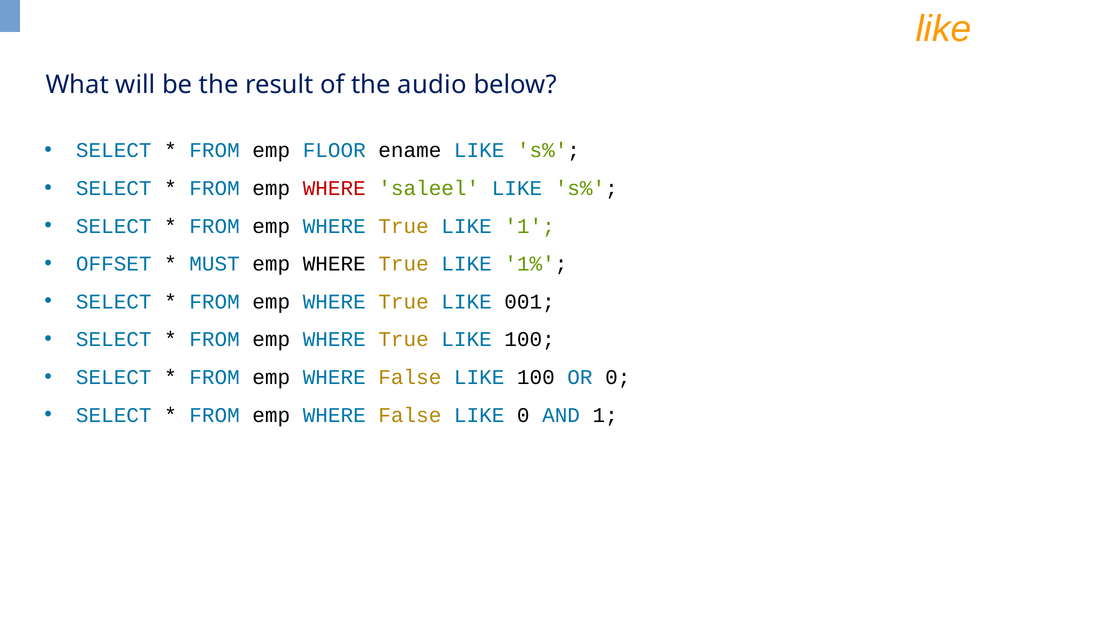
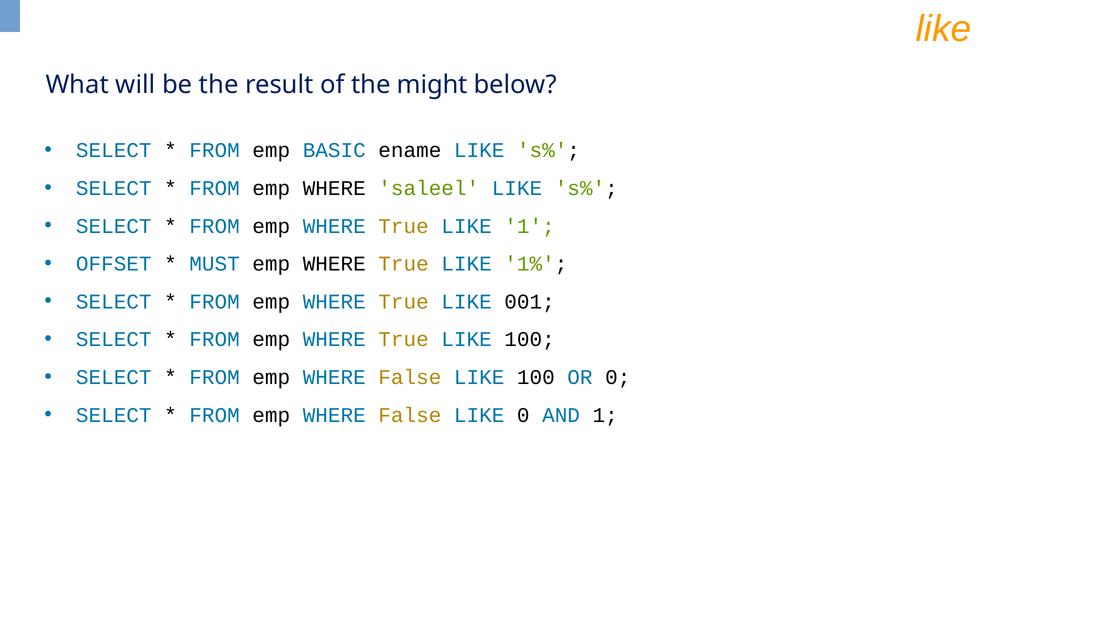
audio: audio -> might
FLOOR: FLOOR -> BASIC
WHERE at (334, 188) colour: red -> black
